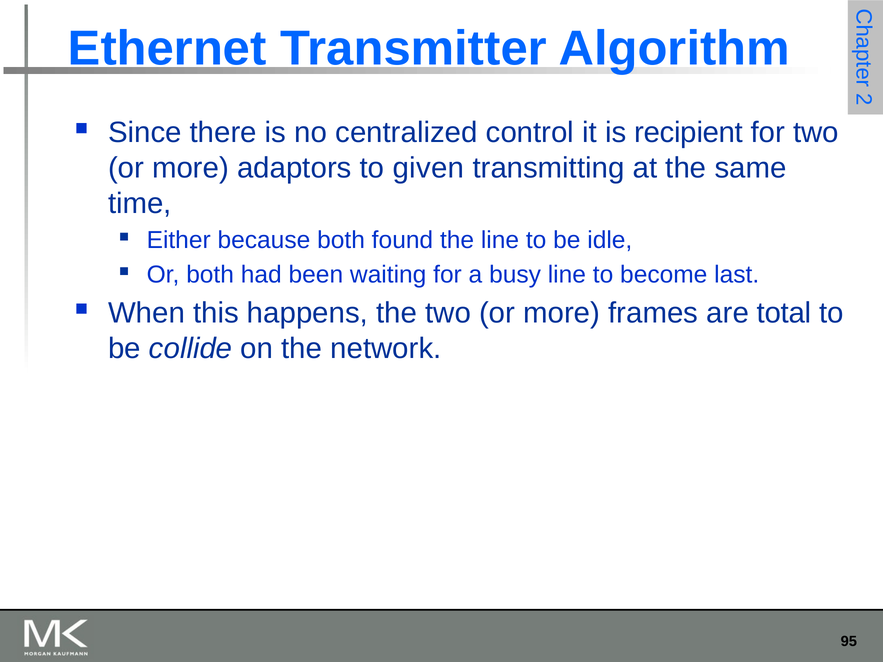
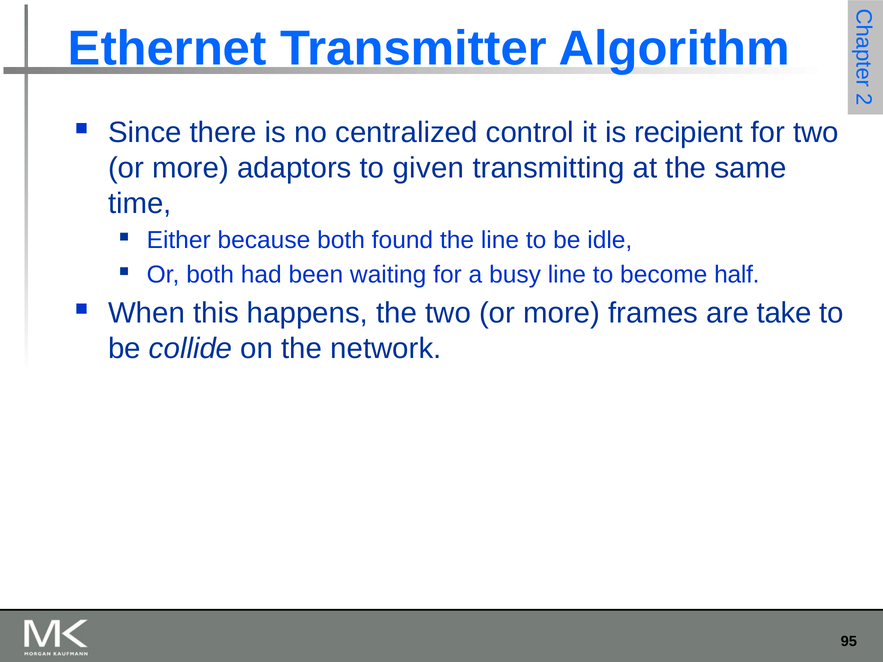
last: last -> half
total: total -> take
